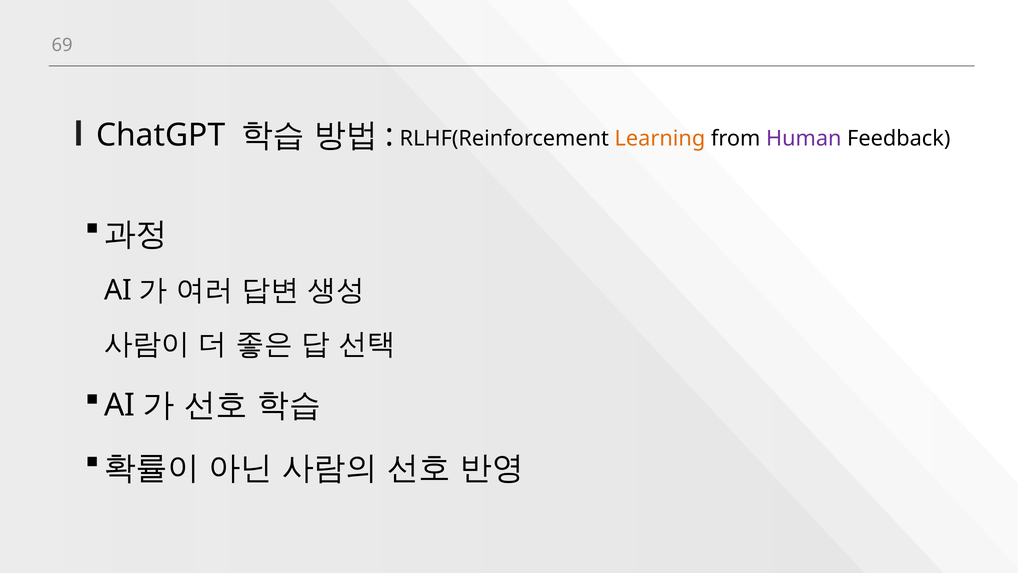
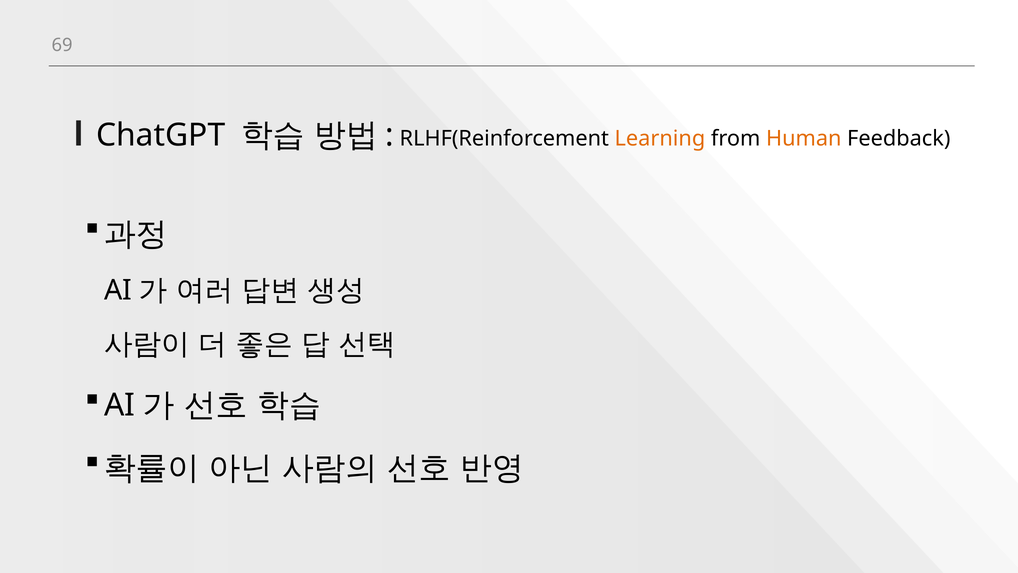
Human colour: purple -> orange
